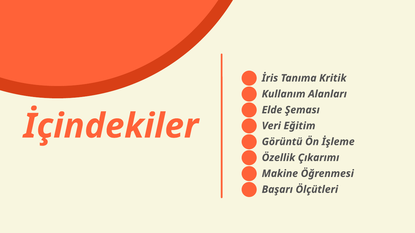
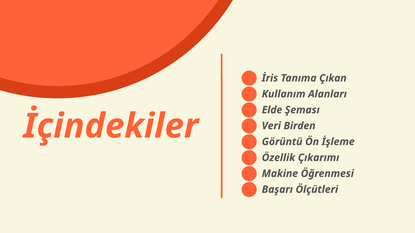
Kritik: Kritik -> Çıkan
Eğitim: Eğitim -> Birden
